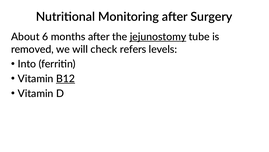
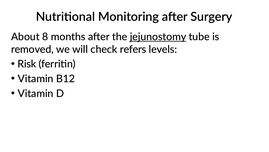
6: 6 -> 8
Into: Into -> Risk
B12 underline: present -> none
